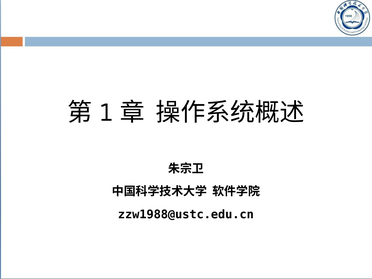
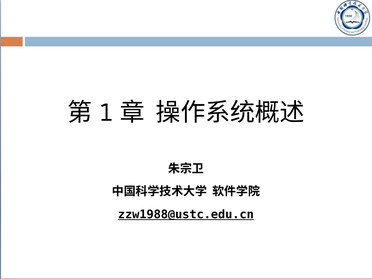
zzw1988@ustc.edu.cn underline: none -> present
